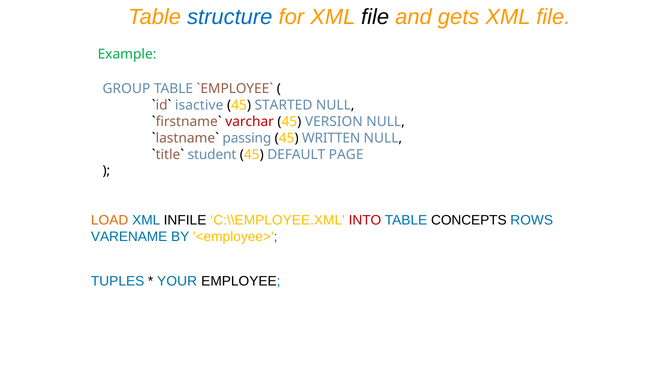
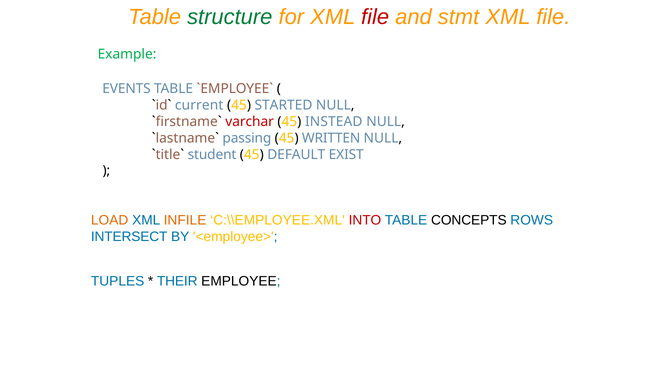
structure colour: blue -> green
file at (375, 17) colour: black -> red
gets: gets -> stmt
GROUP: GROUP -> EVENTS
isactive: isactive -> current
VERSION: VERSION -> INSTEAD
PAGE: PAGE -> EXIST
INFILE colour: black -> orange
VARENAME: VARENAME -> INTERSECT
YOUR: YOUR -> THEIR
